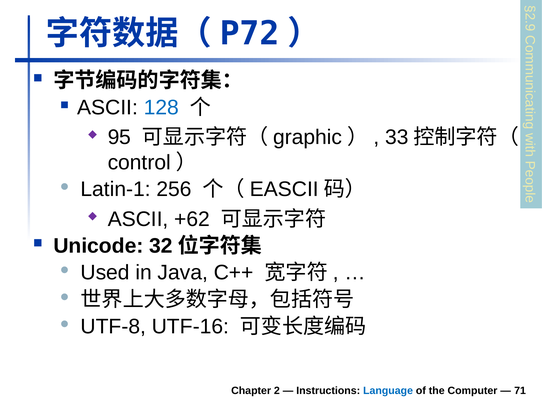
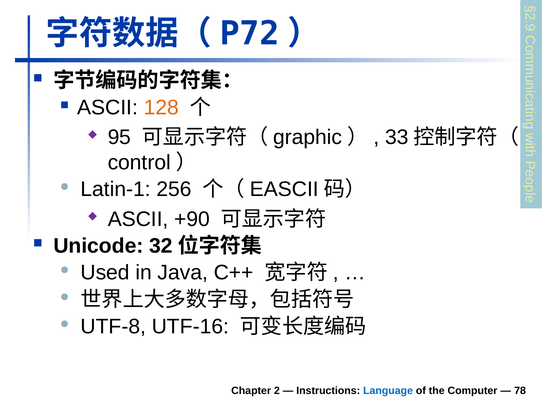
128 colour: blue -> orange
+62: +62 -> +90
71: 71 -> 78
